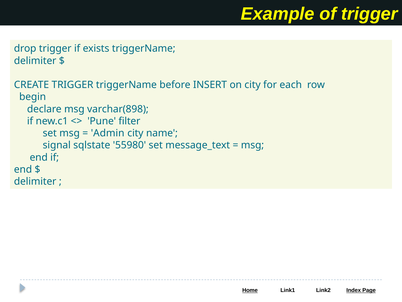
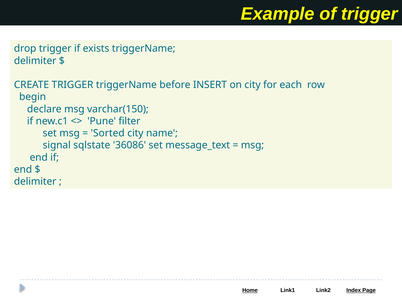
varchar(898: varchar(898 -> varchar(150
Admin: Admin -> Sorted
55980: 55980 -> 36086
